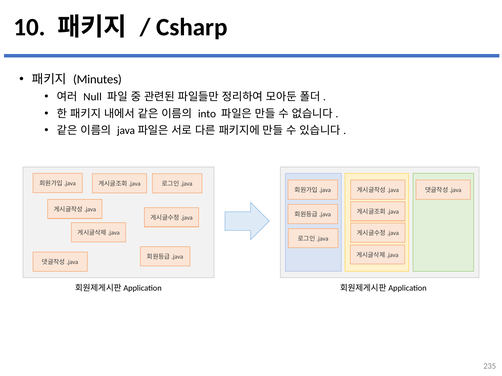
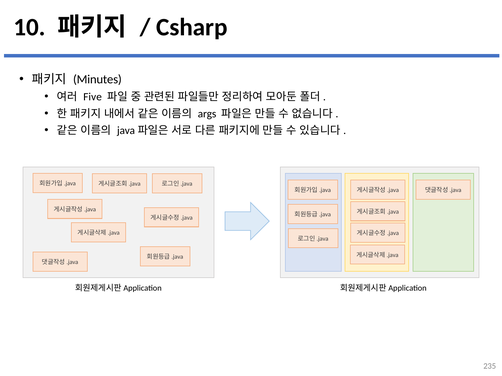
Null: Null -> Five
into: into -> args
